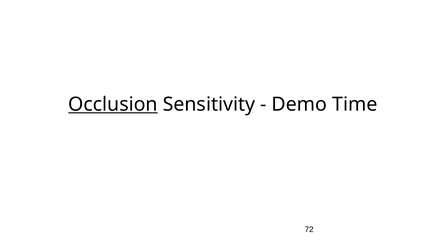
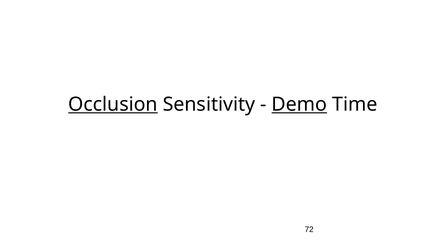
Demo underline: none -> present
